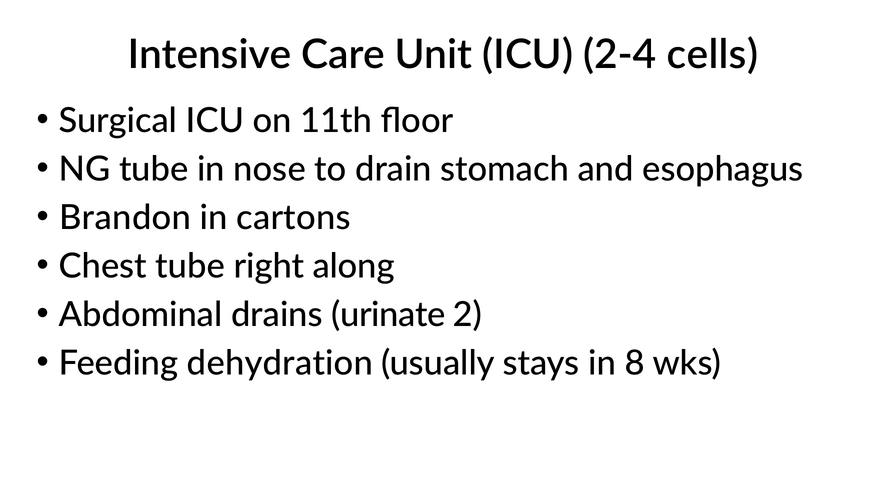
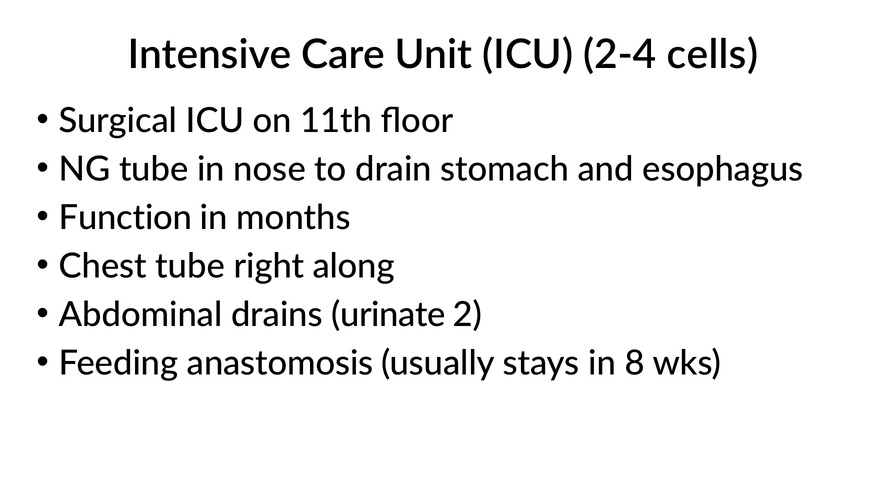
Brandon: Brandon -> Function
cartons: cartons -> months
dehydration: dehydration -> anastomosis
